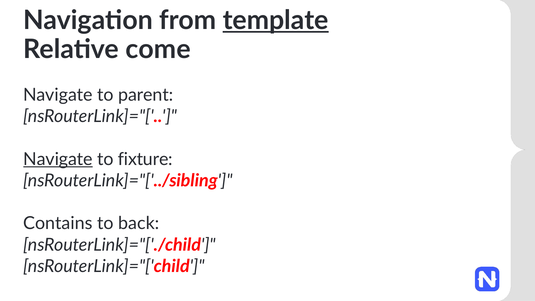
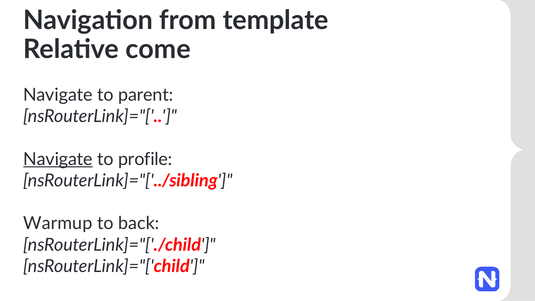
template underline: present -> none
fixture: fixture -> profile
Contains: Contains -> Warmup
